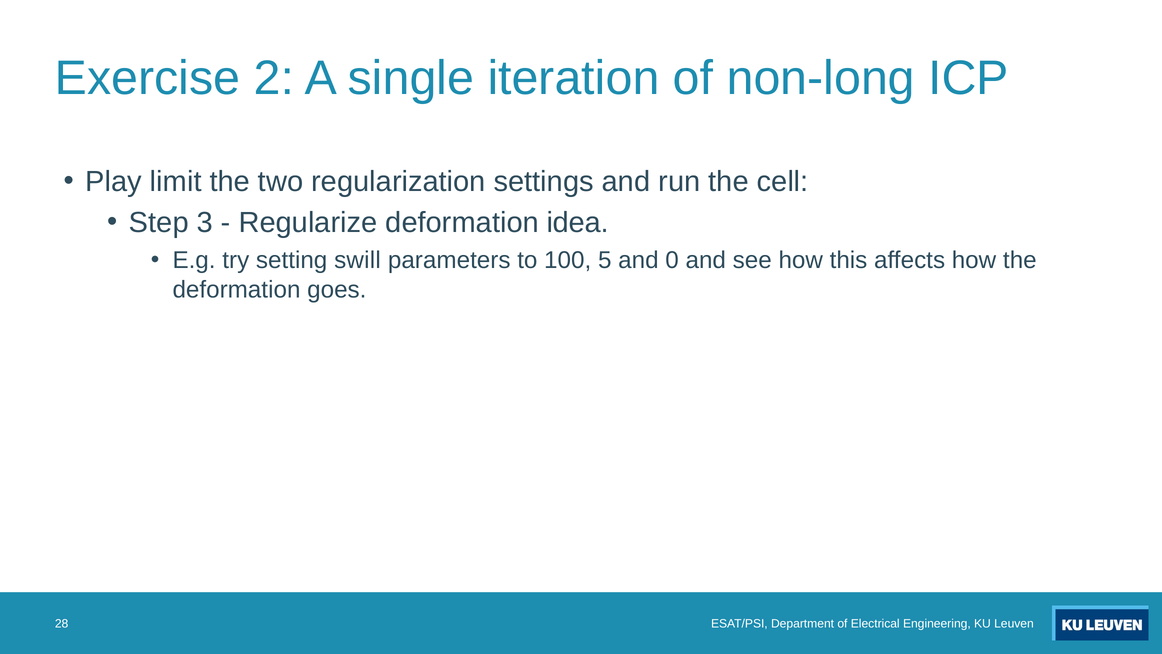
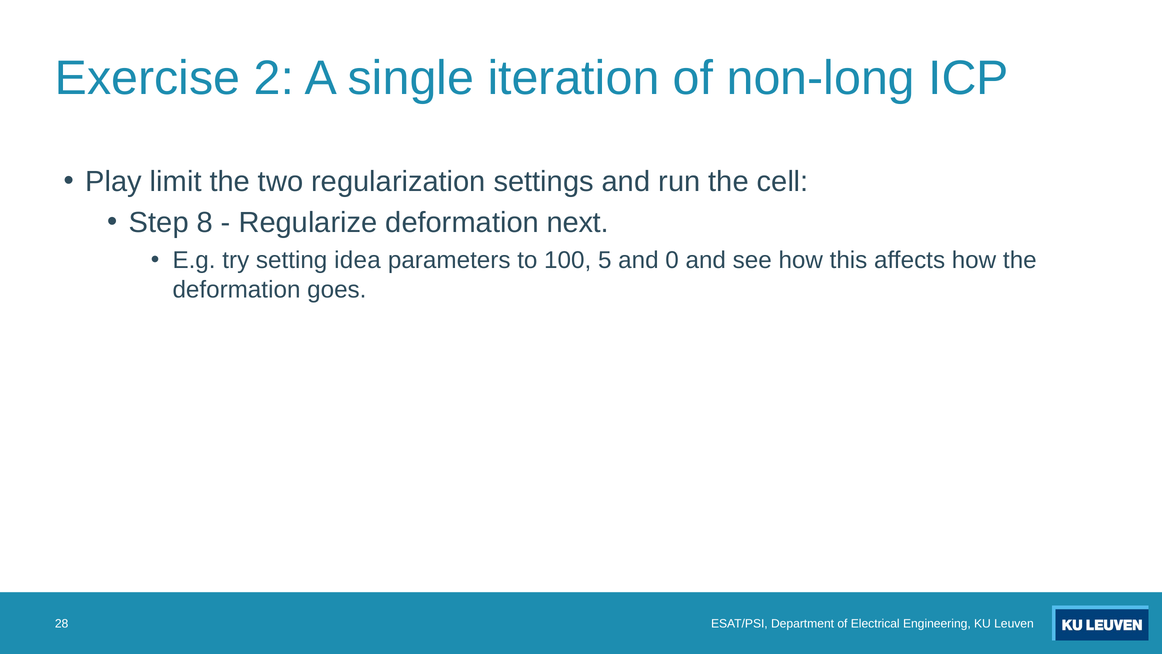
3: 3 -> 8
idea: idea -> next
swill: swill -> idea
